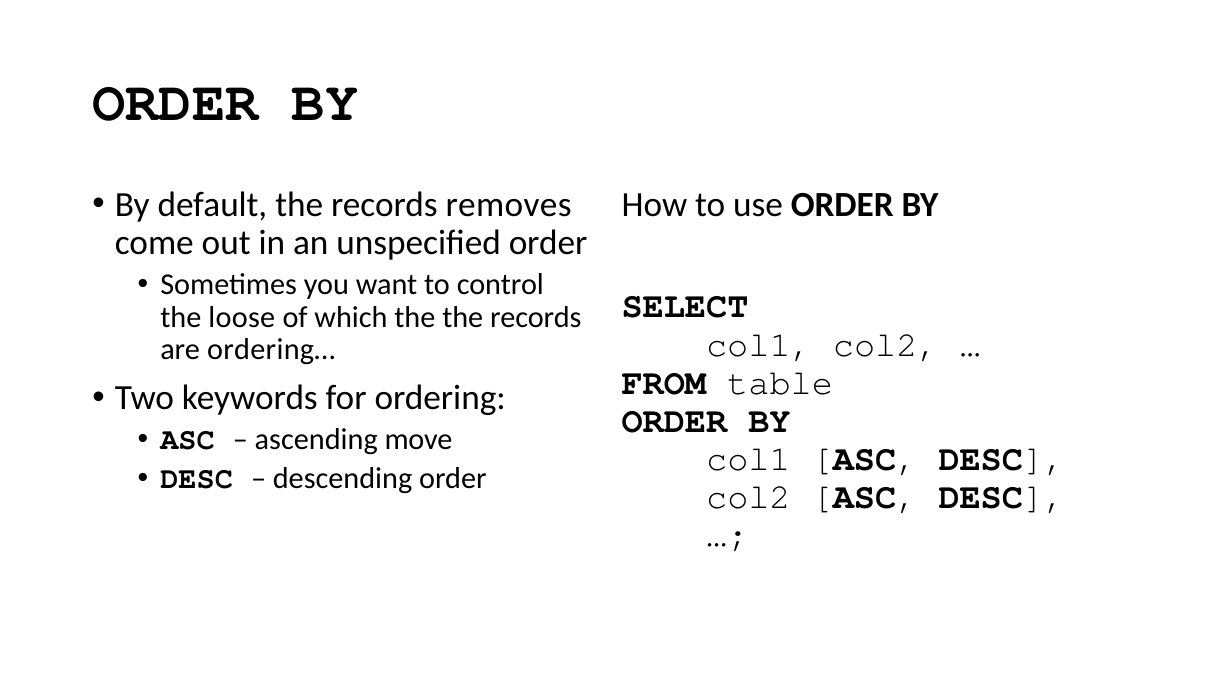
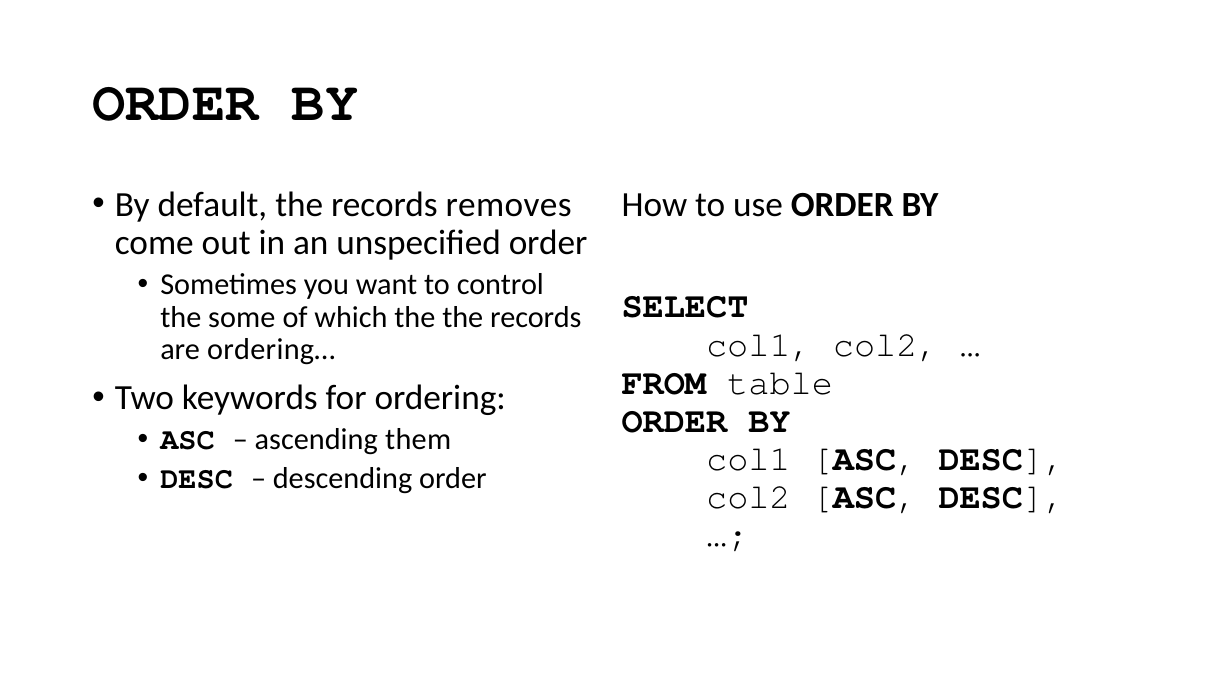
loose: loose -> some
move: move -> them
